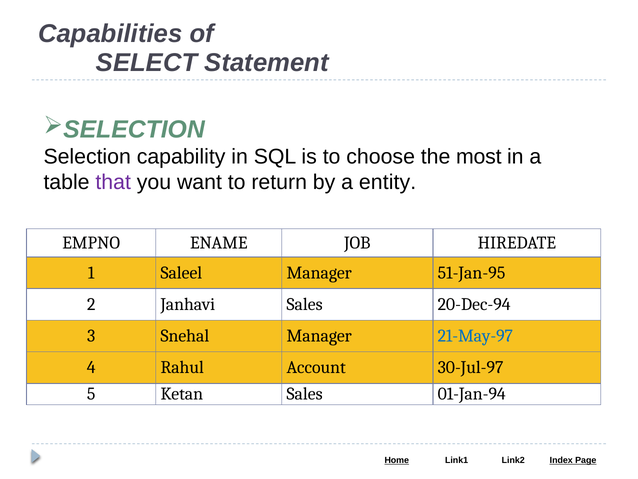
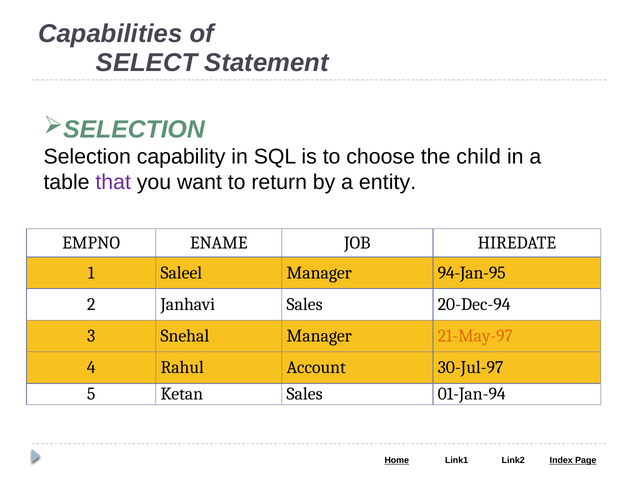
most: most -> child
51-Jan-95: 51-Jan-95 -> 94-Jan-95
21-May-97 colour: blue -> orange
